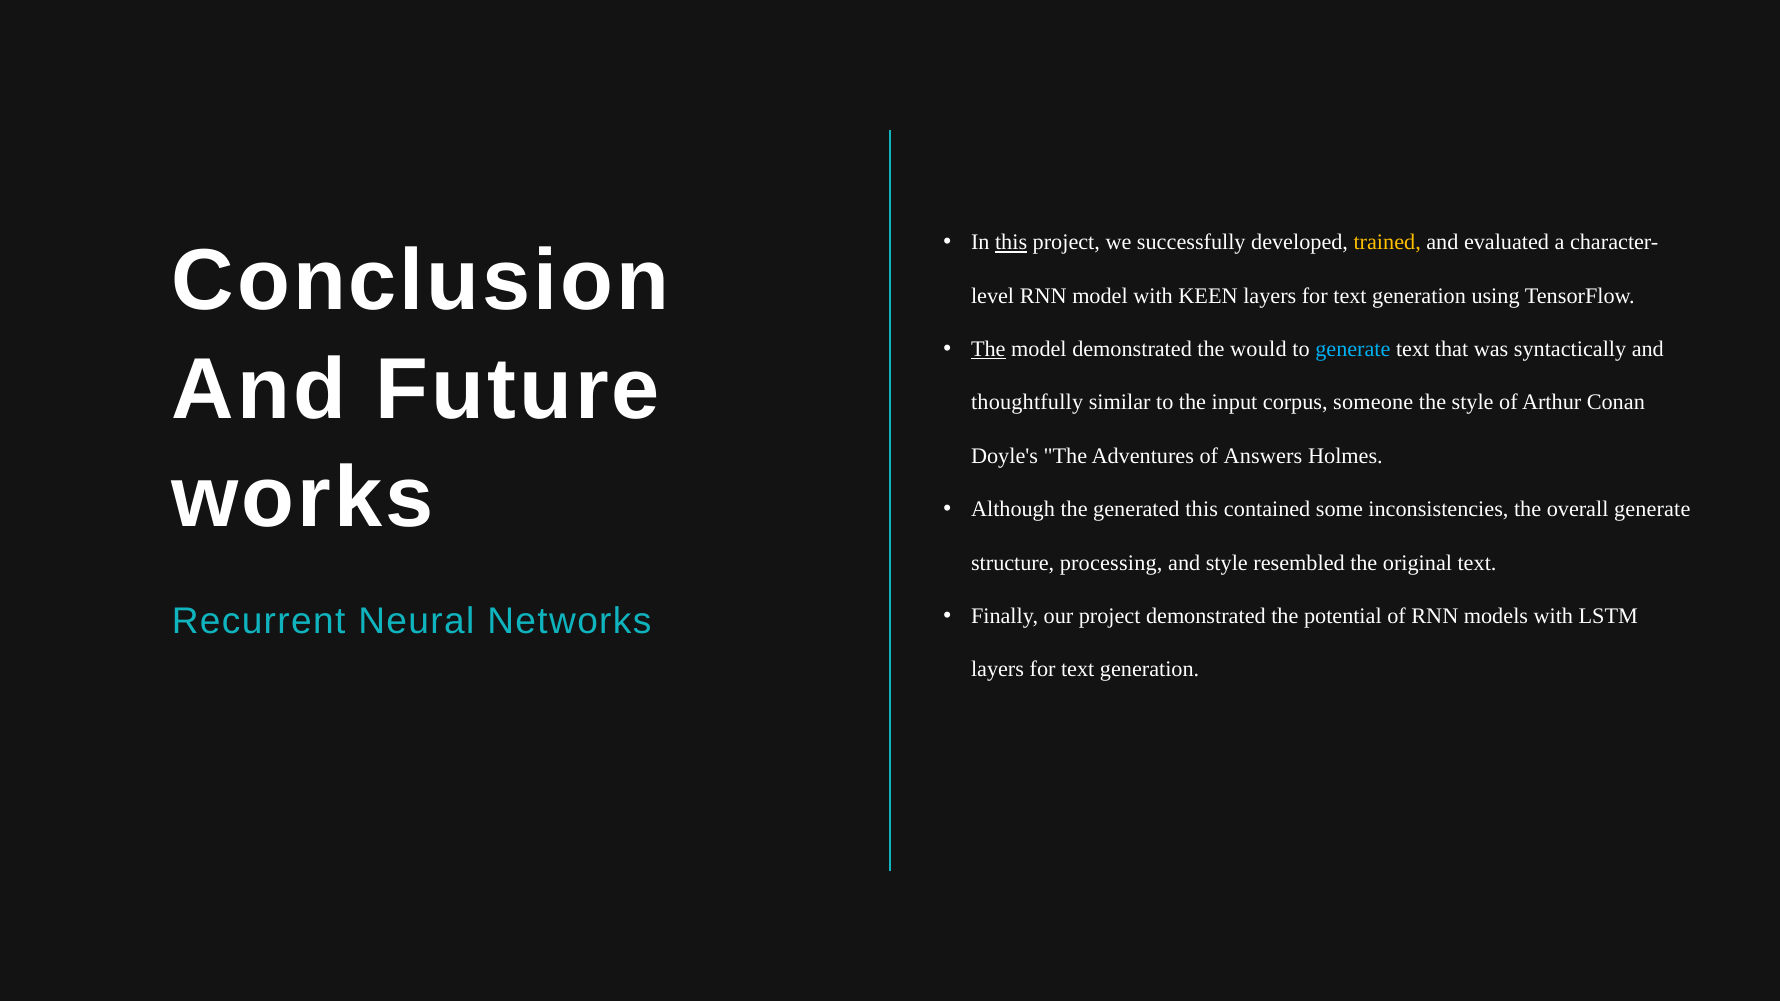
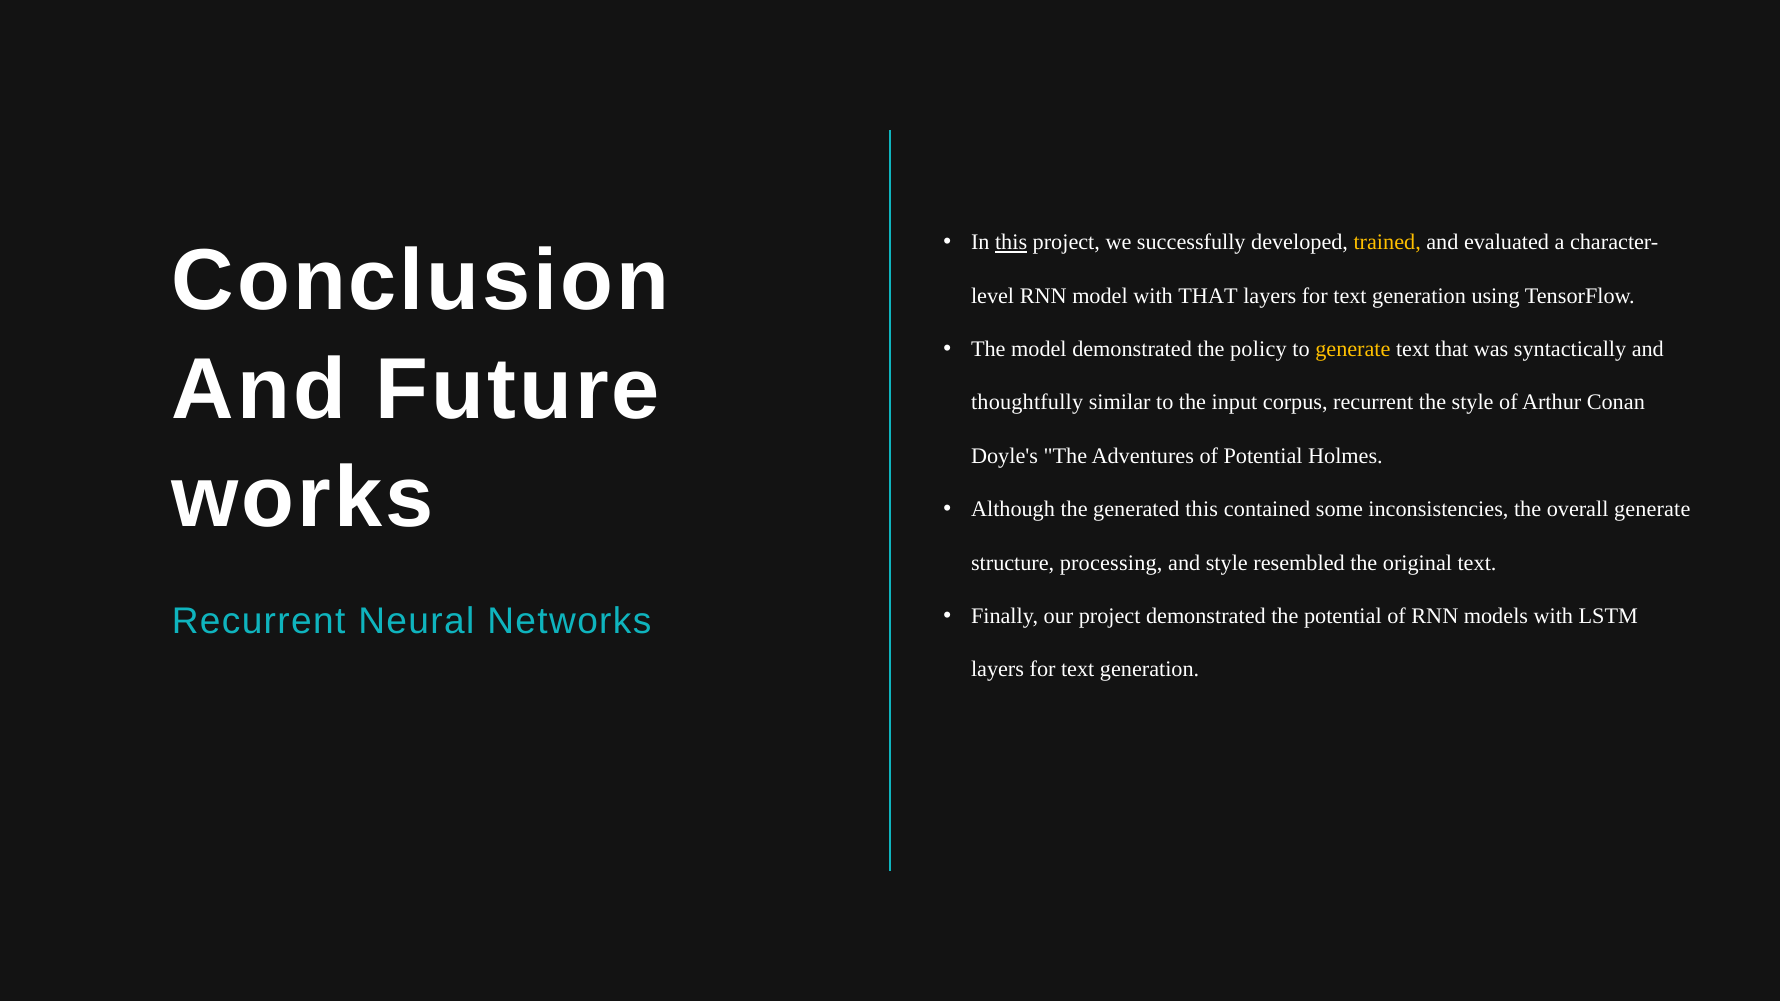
with KEEN: KEEN -> THAT
The at (988, 349) underline: present -> none
would: would -> policy
generate at (1353, 349) colour: light blue -> yellow
corpus someone: someone -> recurrent
of Answers: Answers -> Potential
